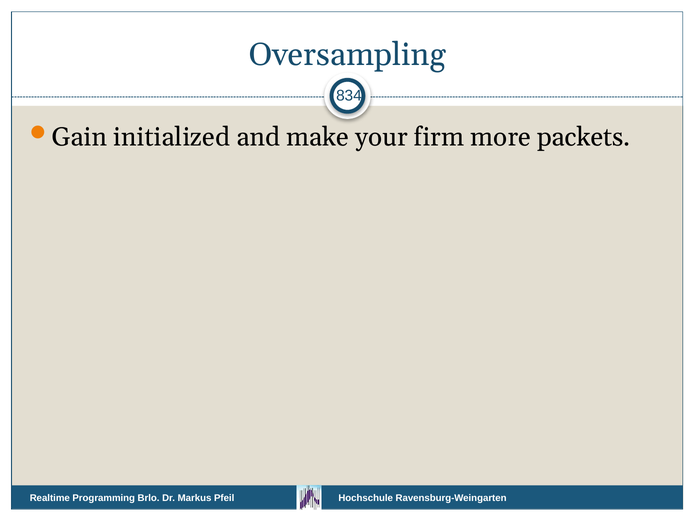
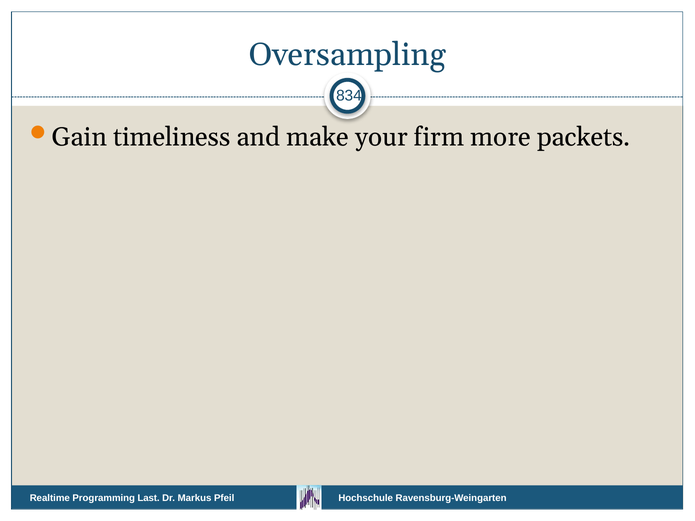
initialized: initialized -> timeliness
Brlo: Brlo -> Last
